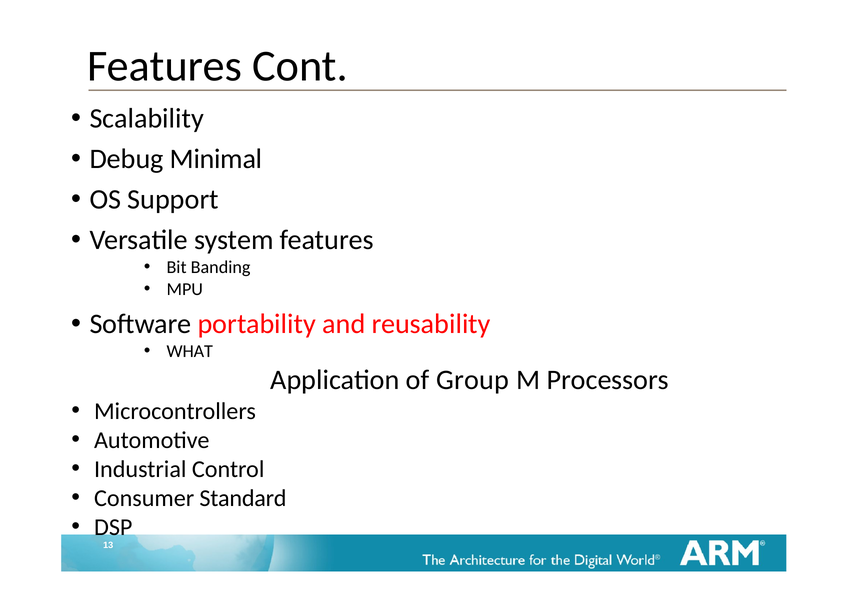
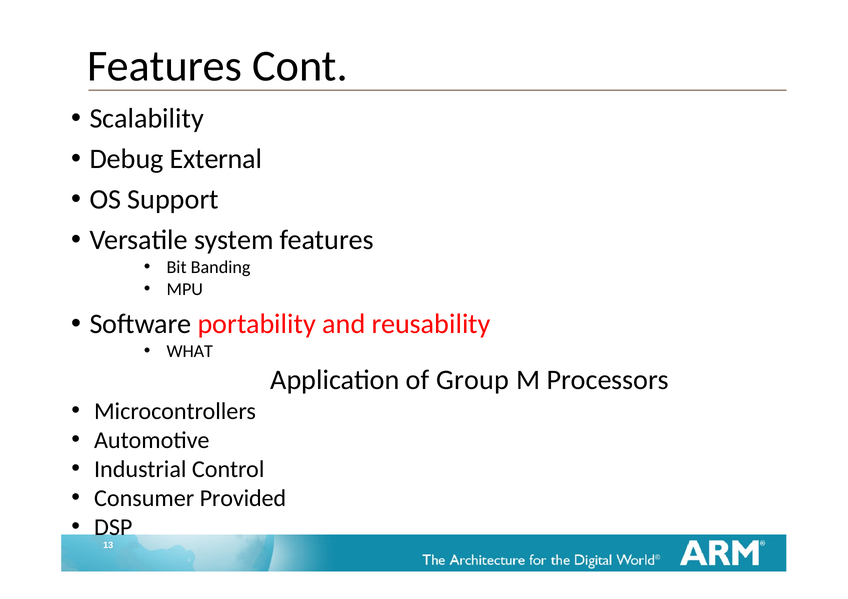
Minimal: Minimal -> External
Standard: Standard -> Provided
